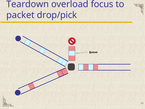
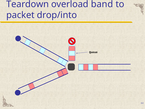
focus: focus -> band
drop/pick: drop/pick -> drop/into
